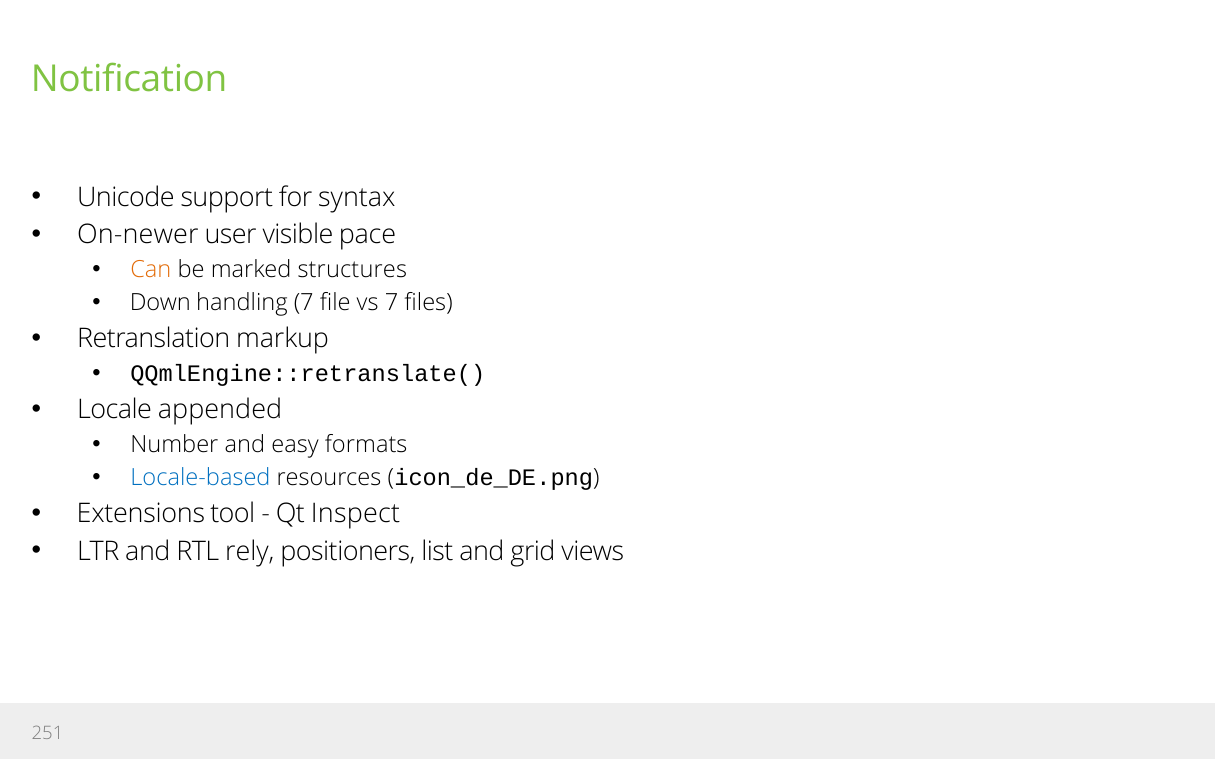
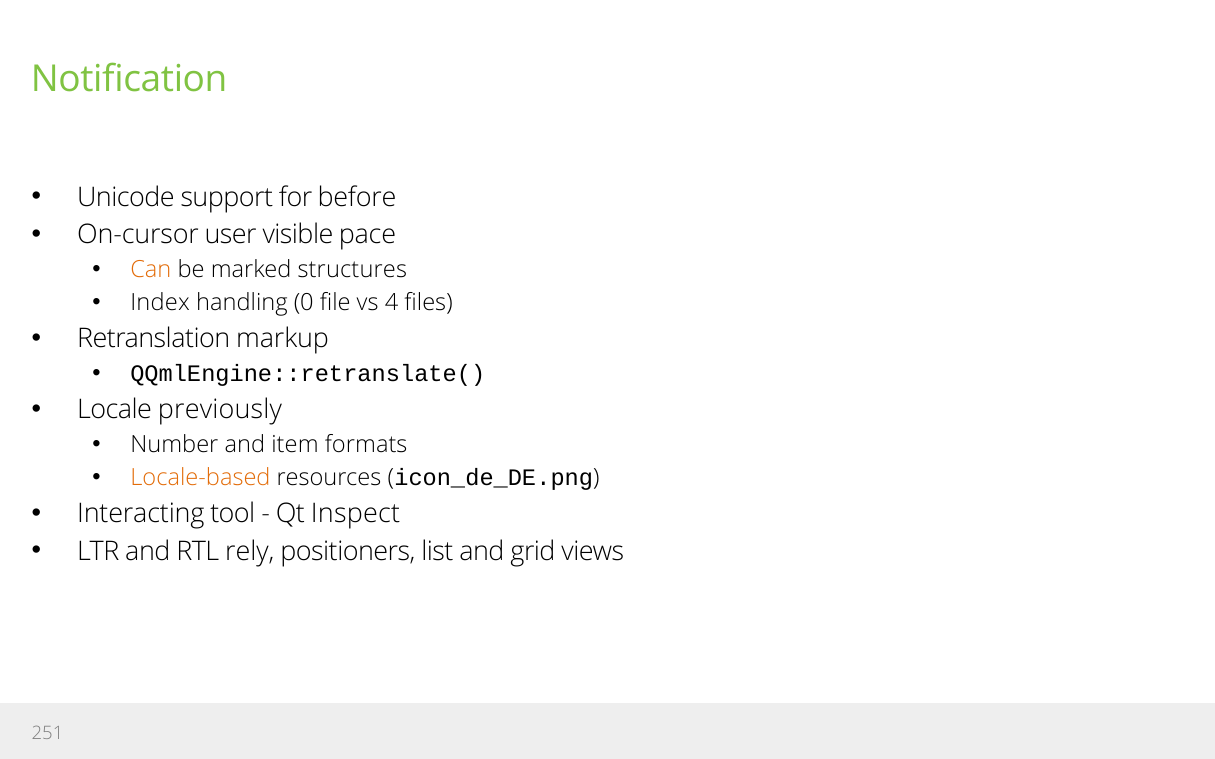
syntax: syntax -> before
On-newer: On-newer -> On-cursor
Down: Down -> Index
handling 7: 7 -> 0
vs 7: 7 -> 4
appended: appended -> previously
easy: easy -> item
Locale-based colour: blue -> orange
Extensions: Extensions -> Interacting
